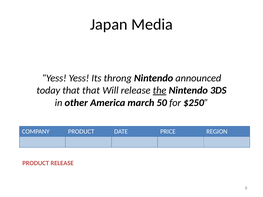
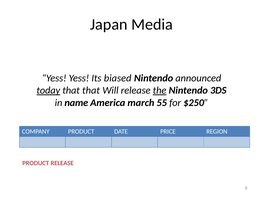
throng: throng -> biased
today underline: none -> present
other: other -> name
50: 50 -> 55
